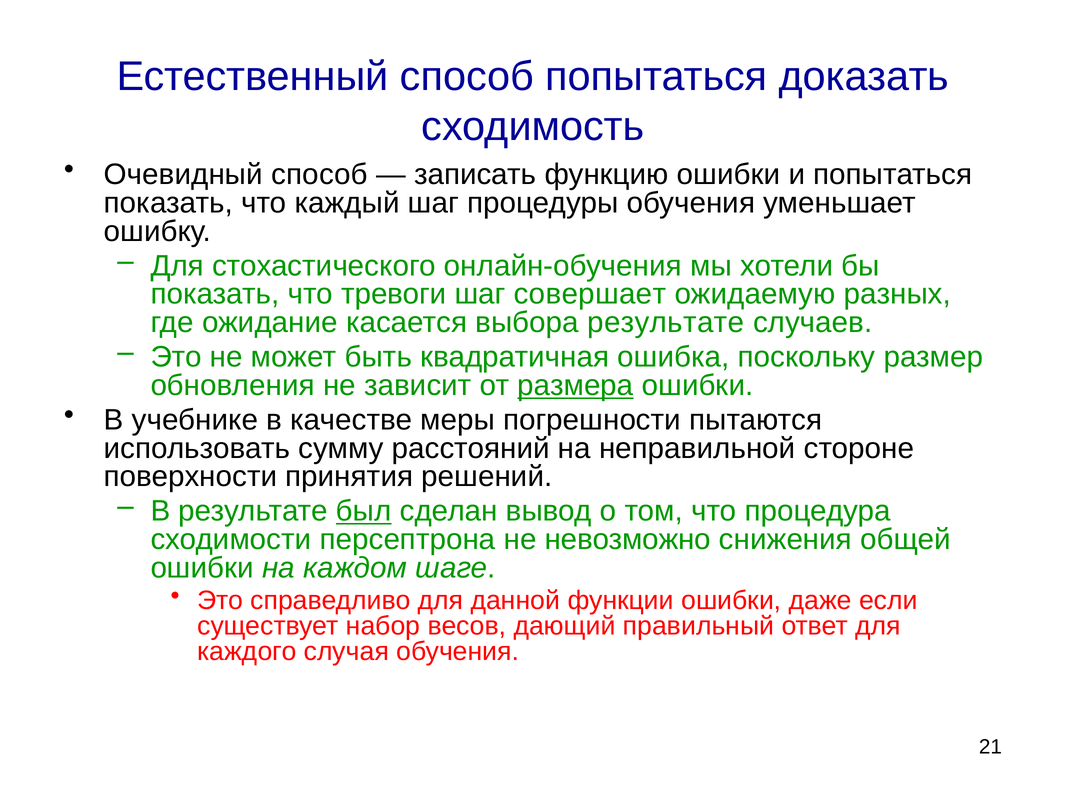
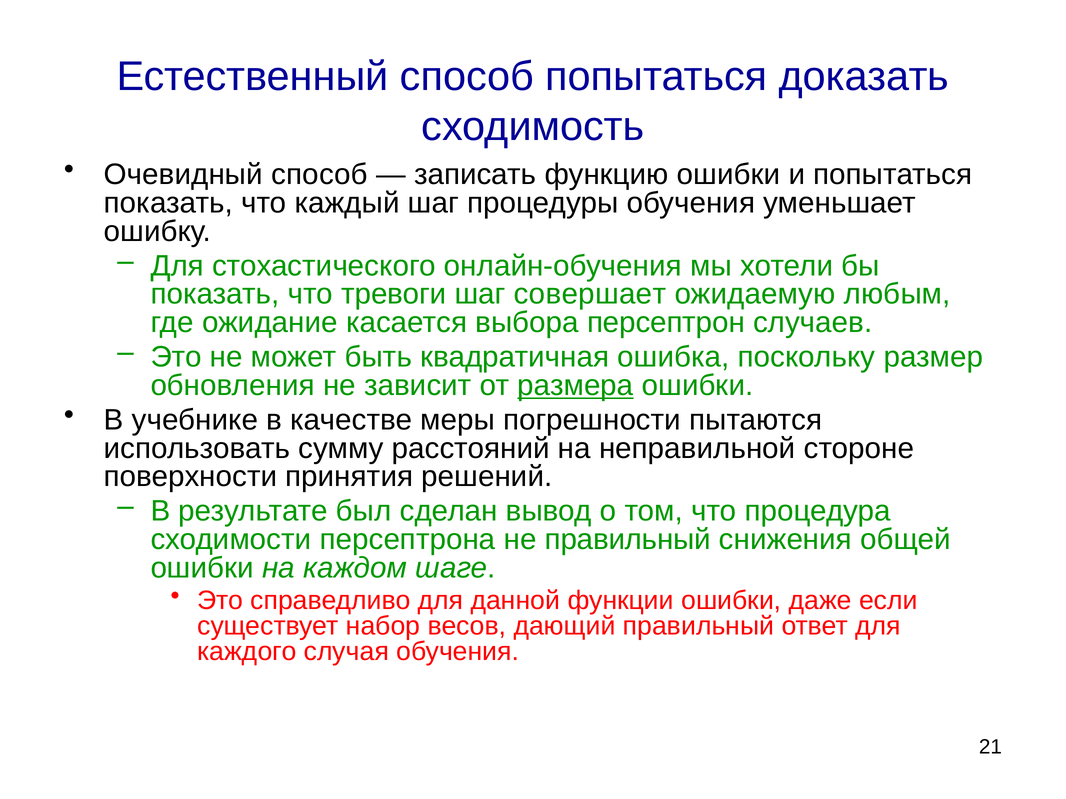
разных: разных -> любым
выбора результате: результате -> персептрон
был underline: present -> none
не невозможно: невозможно -> правильный
